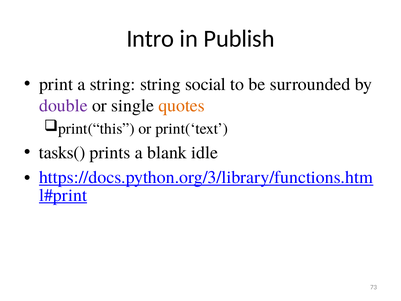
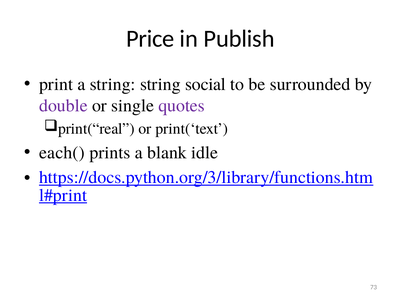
Intro: Intro -> Price
quotes colour: orange -> purple
print(“this: print(“this -> print(“real
tasks(: tasks( -> each(
